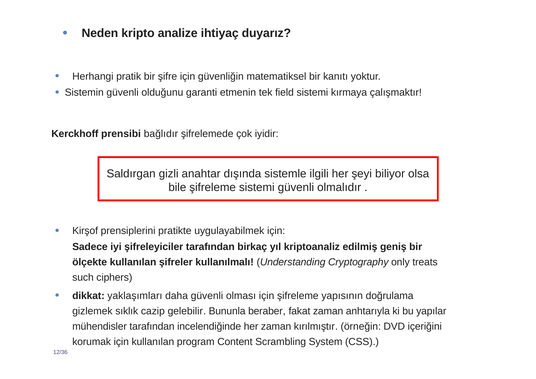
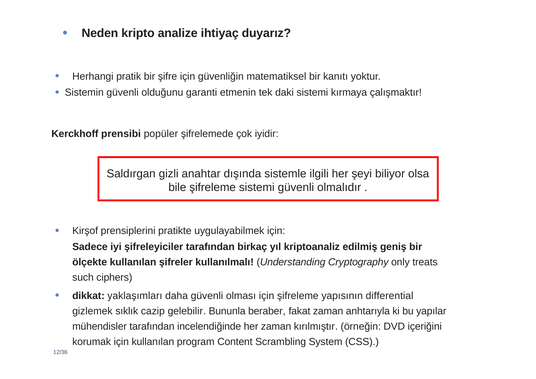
field: field -> daki
bağlıdır: bağlıdır -> popüler
doğrulama: doğrulama -> differential
